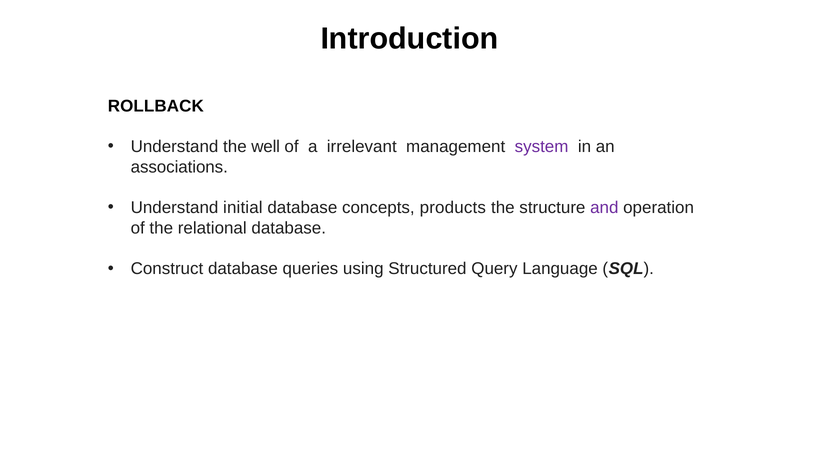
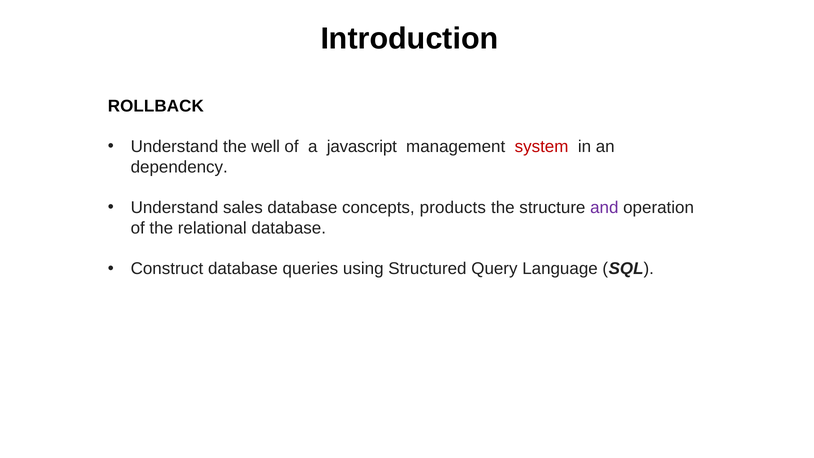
irrelevant: irrelevant -> javascript
system colour: purple -> red
associations: associations -> dependency
initial: initial -> sales
